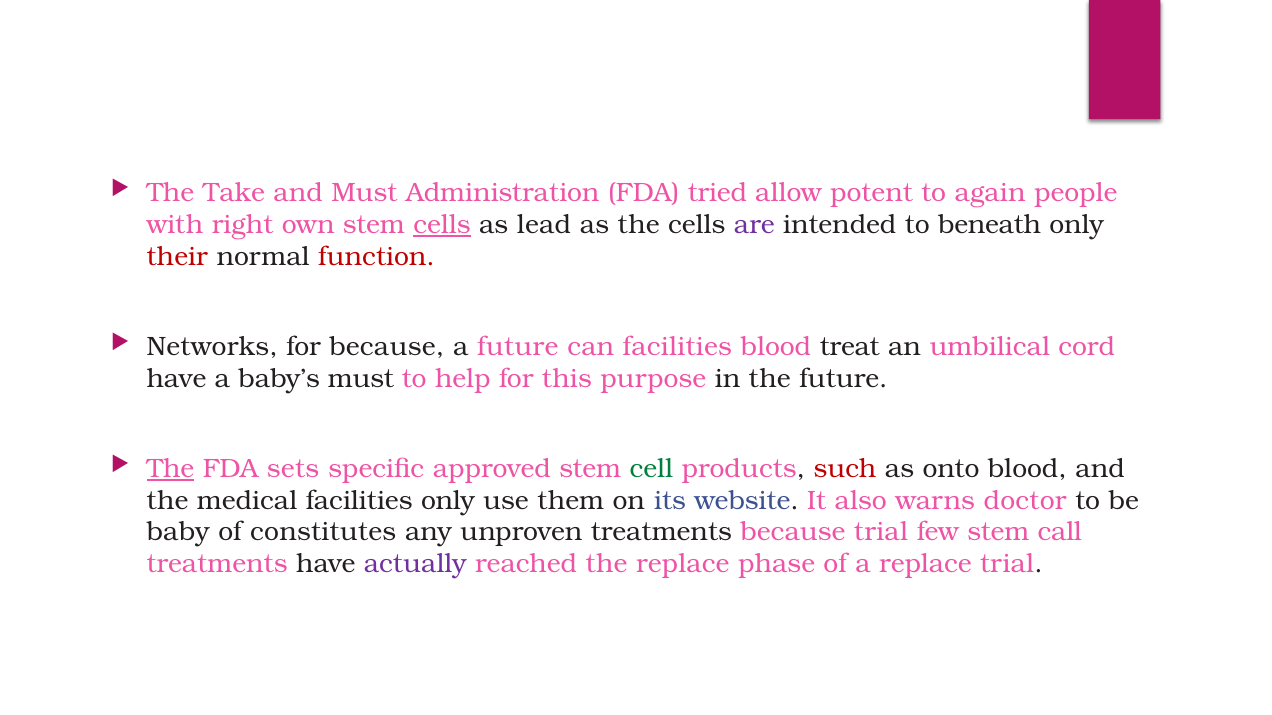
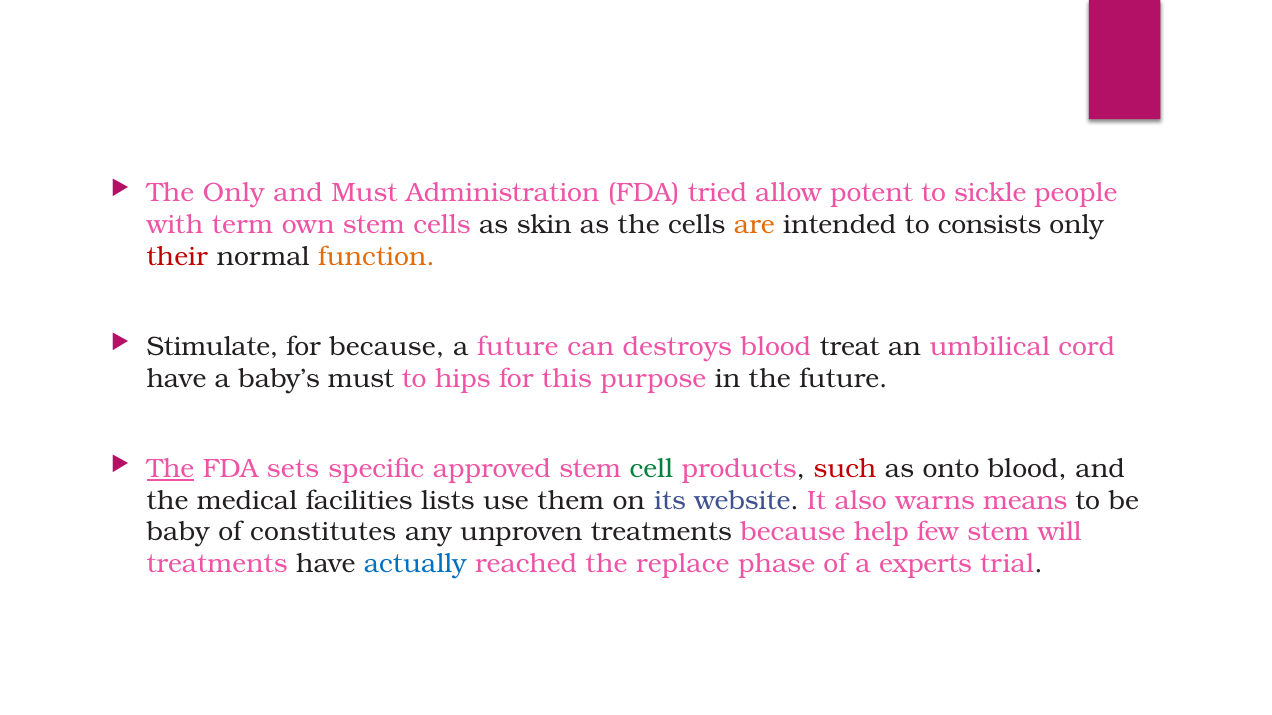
The Take: Take -> Only
again: again -> sickle
right: right -> term
cells at (442, 225) underline: present -> none
lead: lead -> skin
are colour: purple -> orange
beneath: beneath -> consists
function colour: red -> orange
Networks: Networks -> Stimulate
can facilities: facilities -> destroys
help: help -> hips
facilities only: only -> lists
doctor: doctor -> means
because trial: trial -> help
call: call -> will
actually colour: purple -> blue
a replace: replace -> experts
